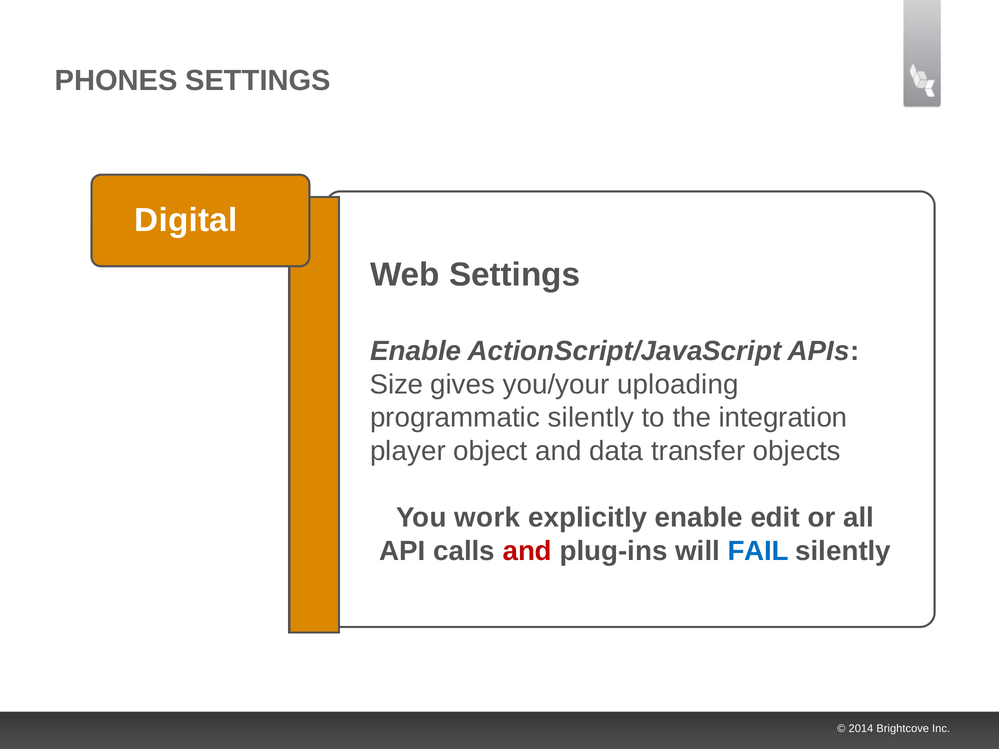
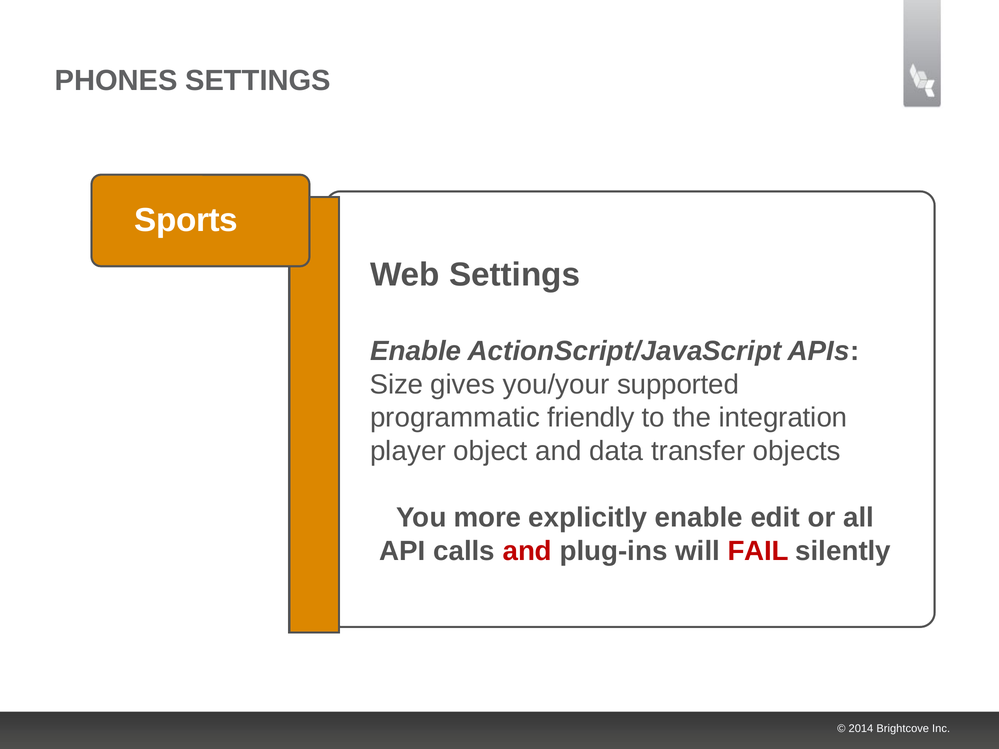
Digital: Digital -> Sports
uploading: uploading -> supported
programmatic silently: silently -> friendly
work: work -> more
FAIL colour: blue -> red
